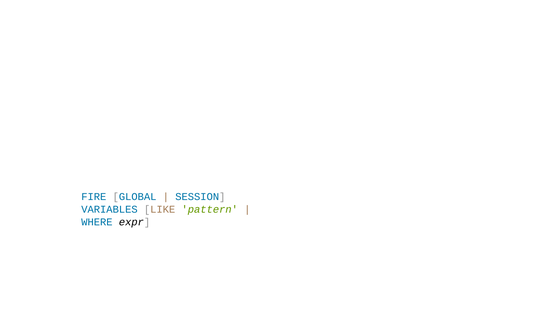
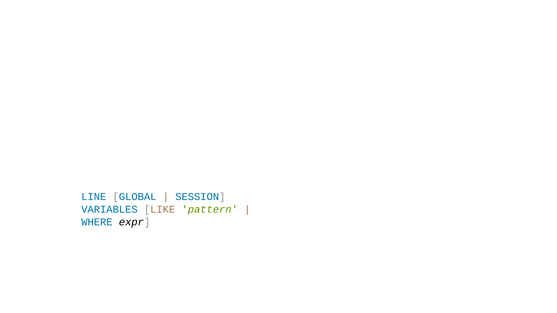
FIRE: FIRE -> LINE
